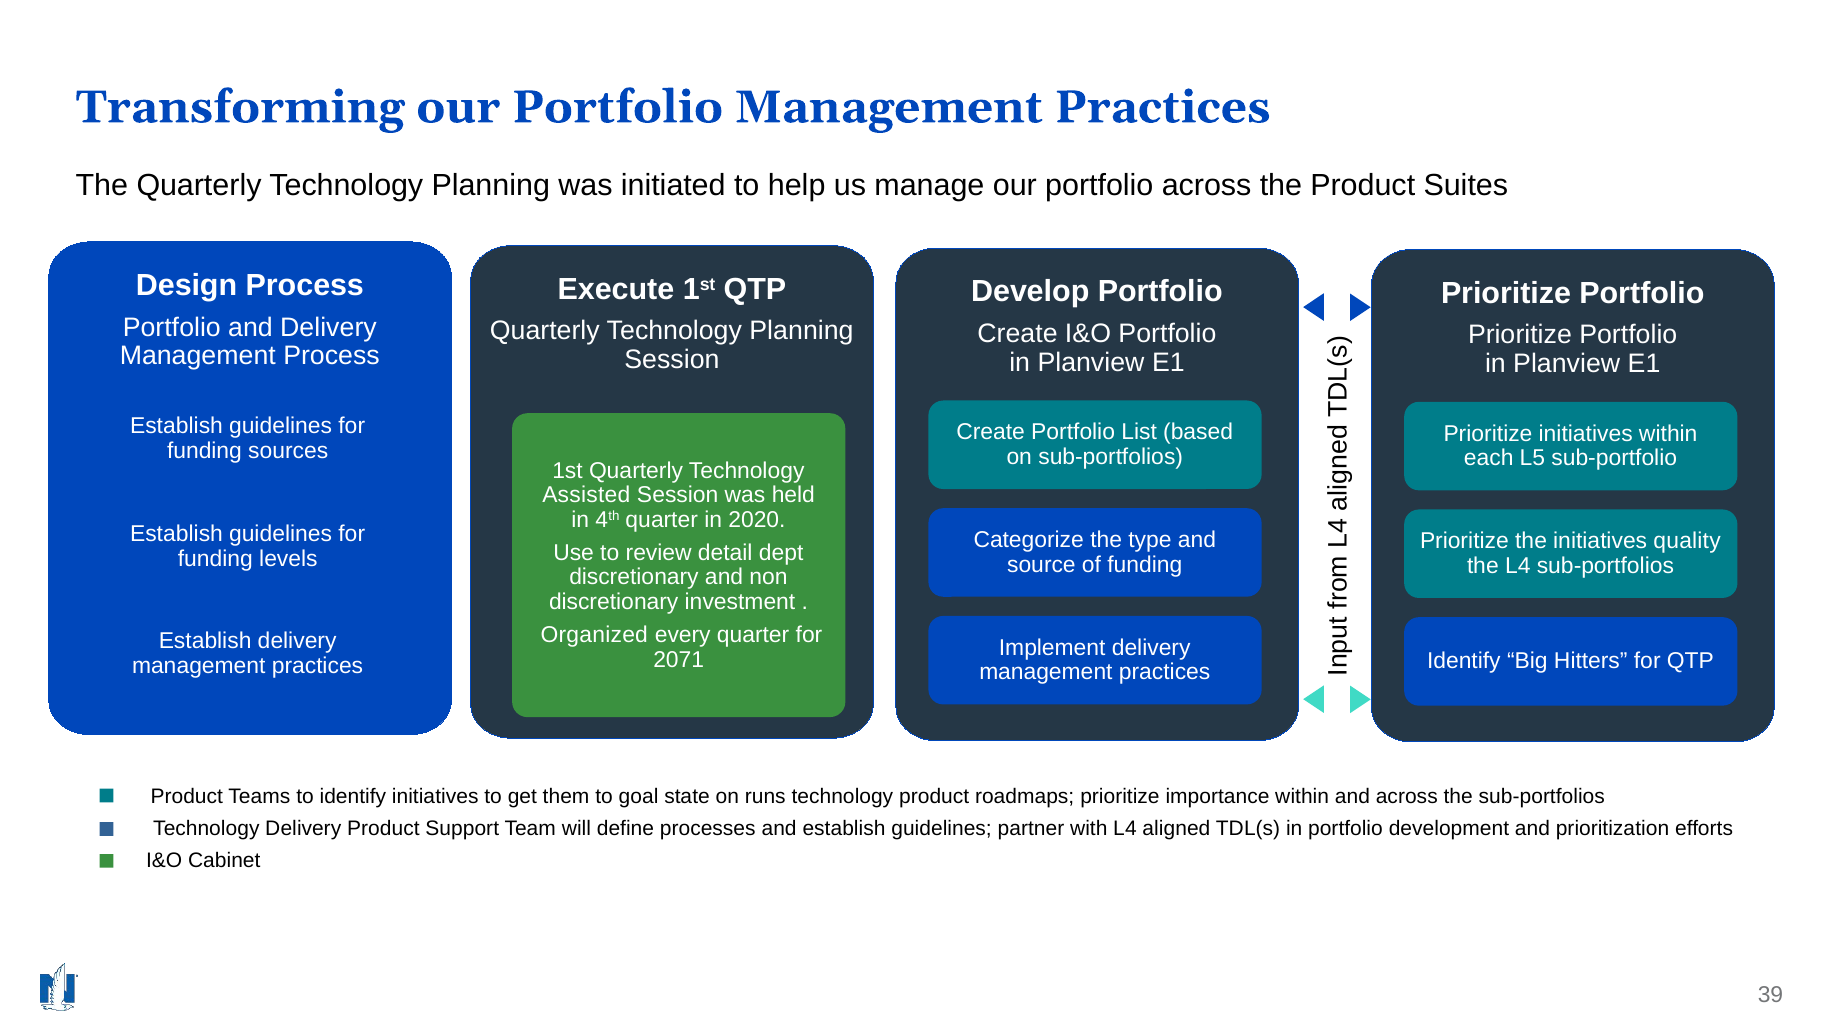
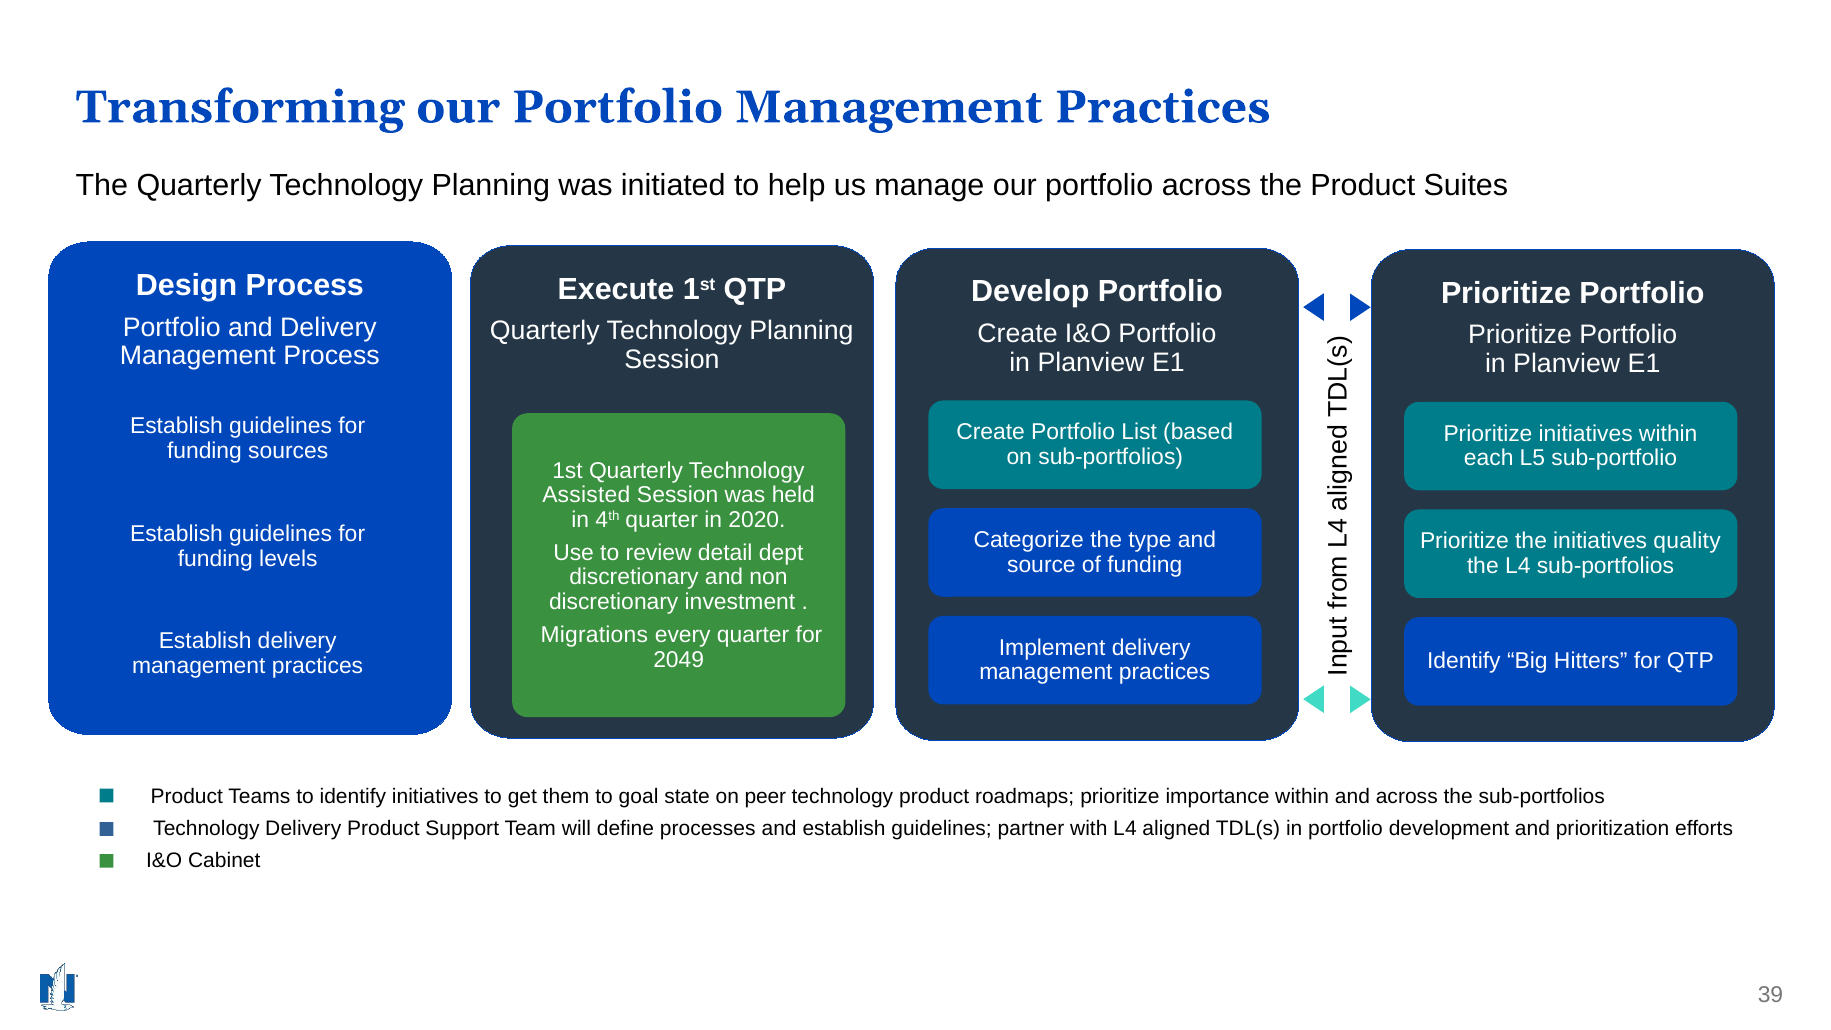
Organized: Organized -> Migrations
2071: 2071 -> 2049
runs: runs -> peer
